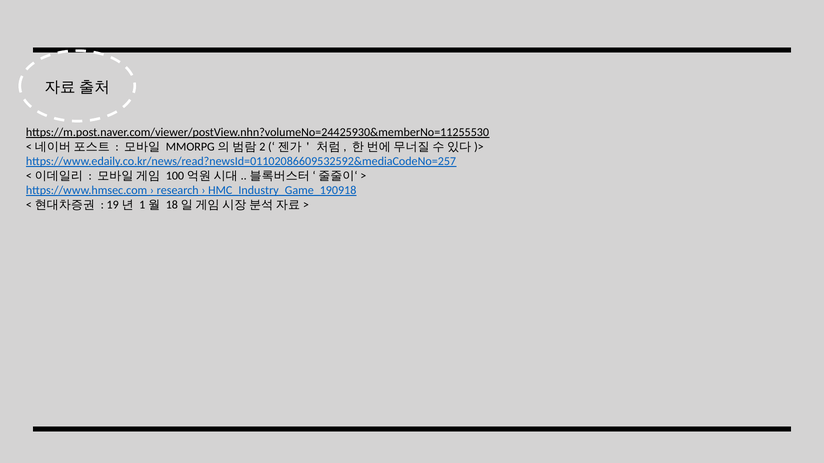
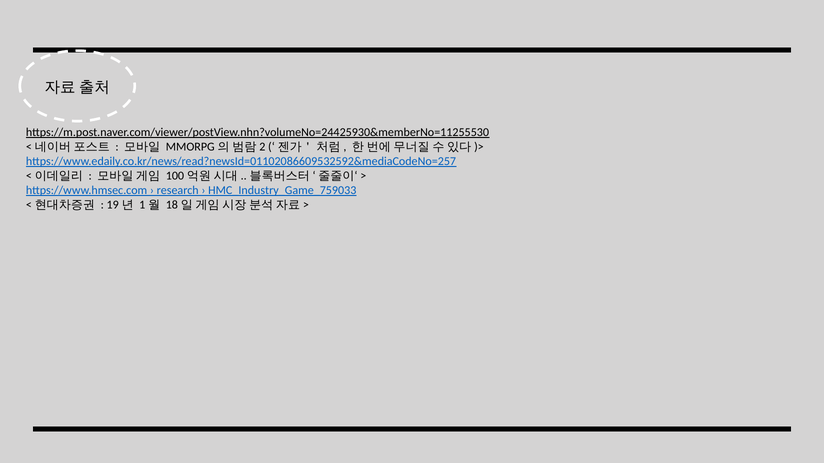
HMC_Industry_Game_190918: HMC_Industry_Game_190918 -> HMC_Industry_Game_759033
